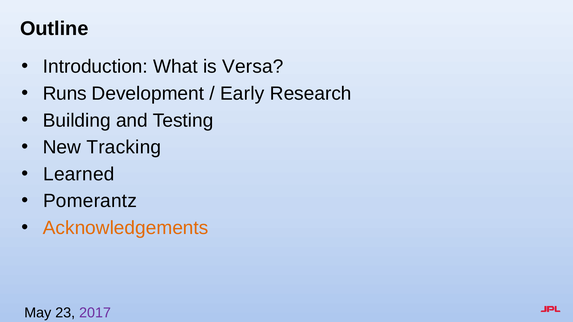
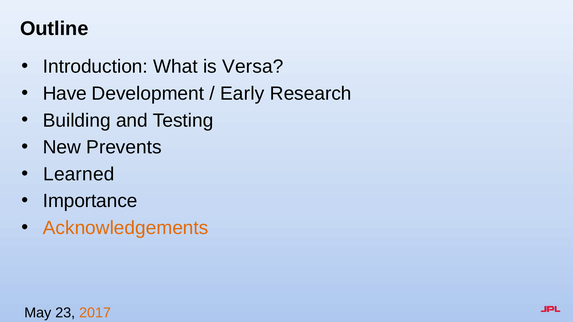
Runs: Runs -> Have
Tracking: Tracking -> Prevents
Pomerantz: Pomerantz -> Importance
2017 colour: purple -> orange
